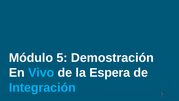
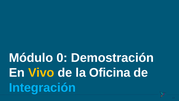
5: 5 -> 0
Vivo colour: light blue -> yellow
Espera: Espera -> Oficina
